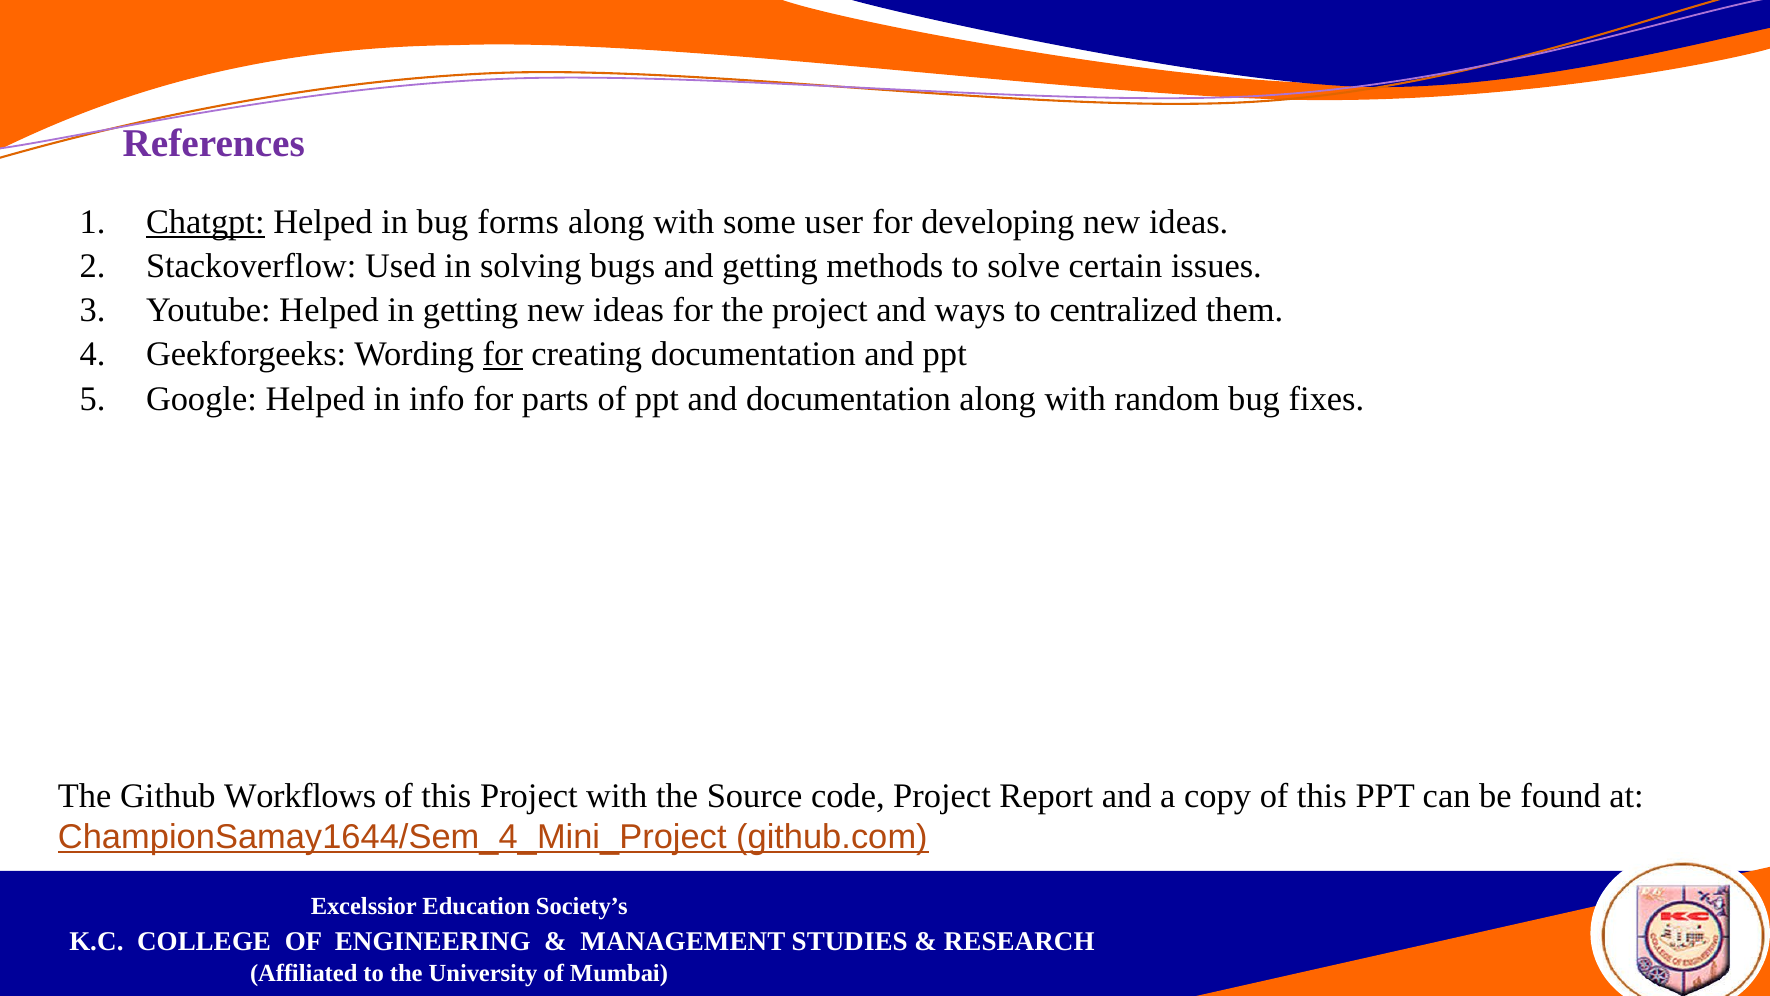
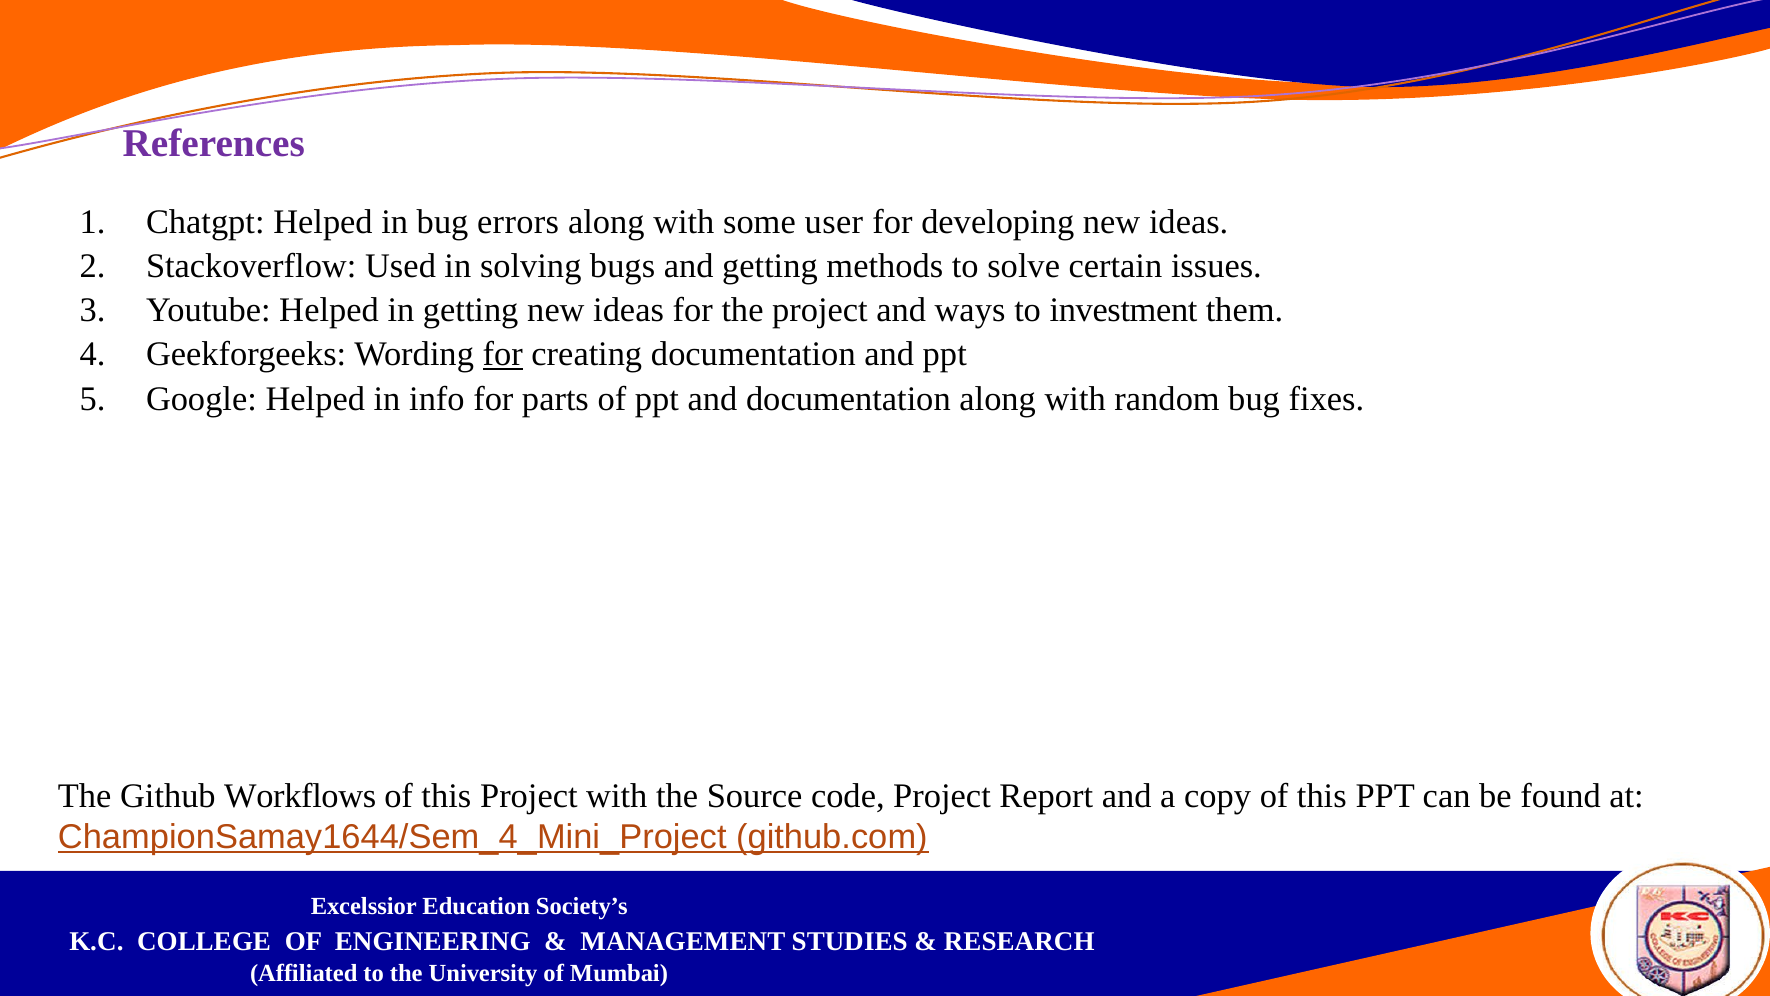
Chatgpt underline: present -> none
forms: forms -> errors
centralized: centralized -> investment
